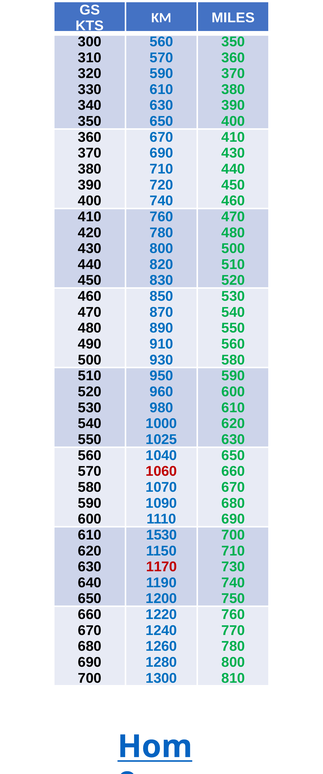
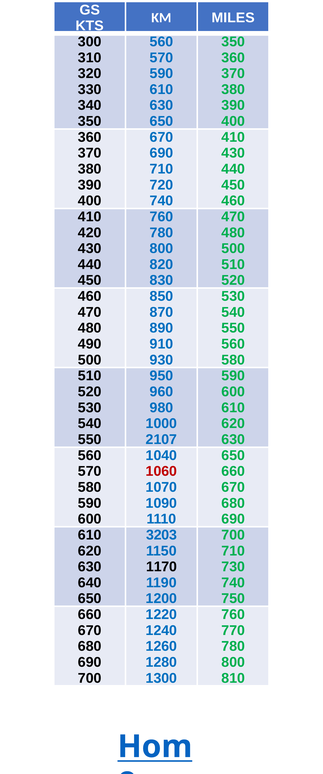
1025: 1025 -> 2107
1530: 1530 -> 3203
1170 colour: red -> black
